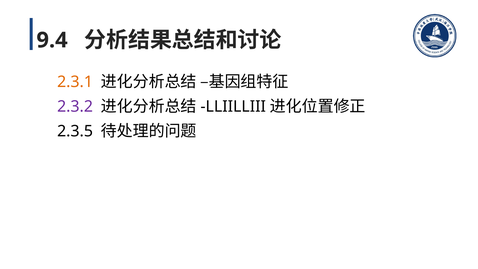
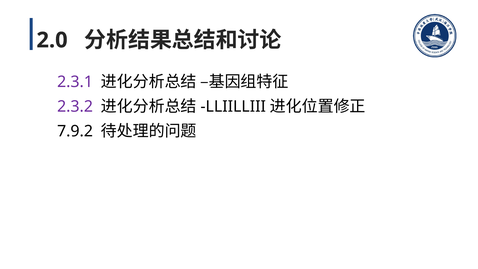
9.4: 9.4 -> 2.0
2.3.1 colour: orange -> purple
2.3.5: 2.3.5 -> 7.9.2
